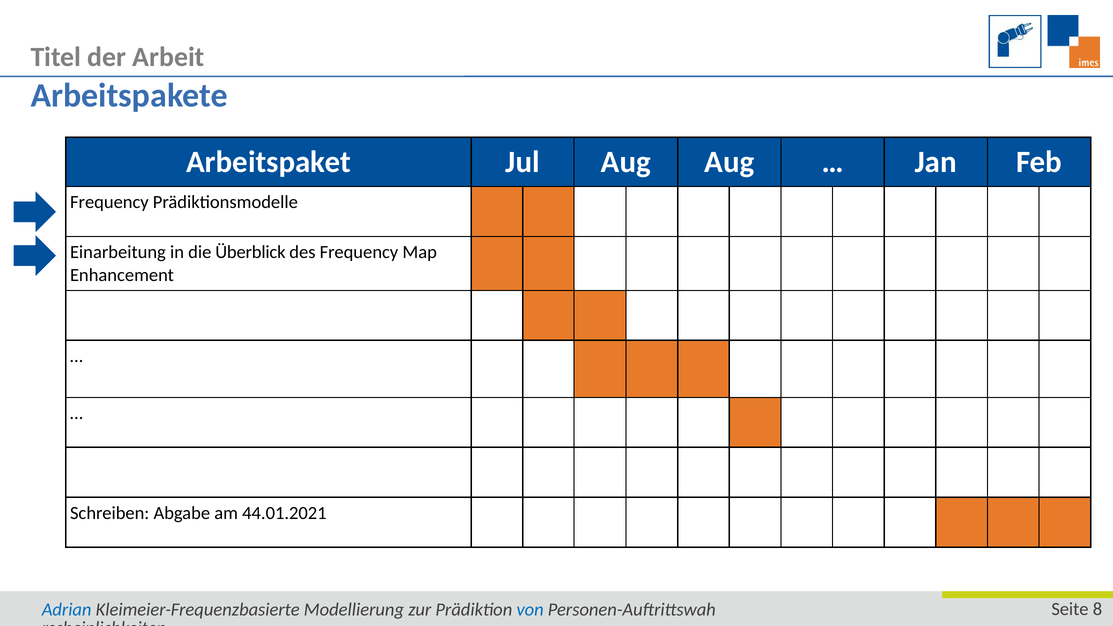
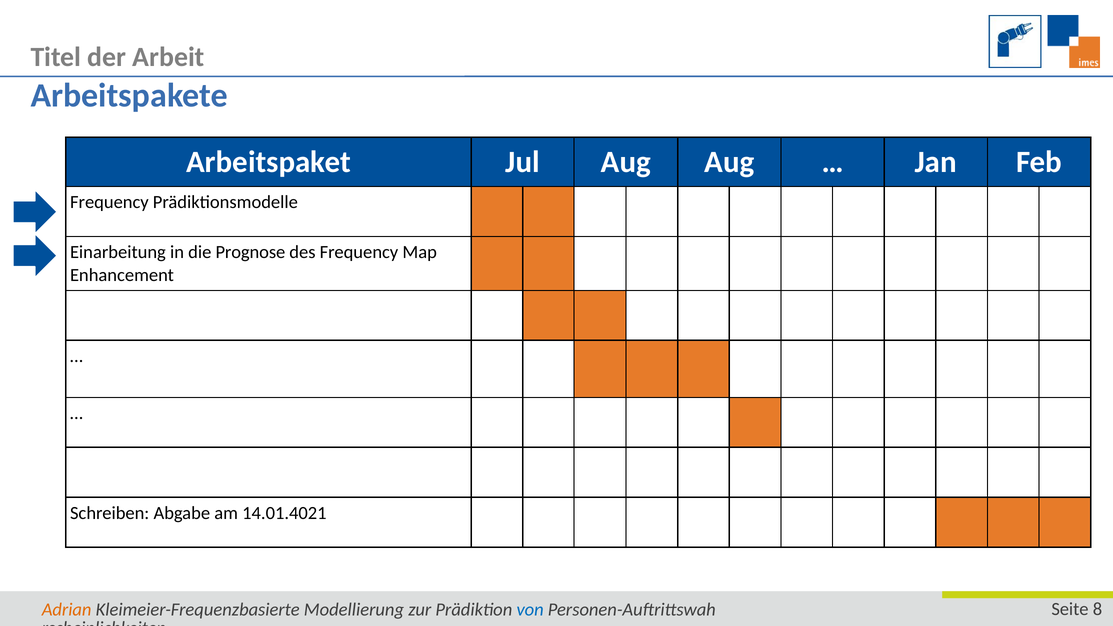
Überblick: Überblick -> Prognose
44.01.2021: 44.01.2021 -> 14.01.4021
Adrian colour: blue -> orange
